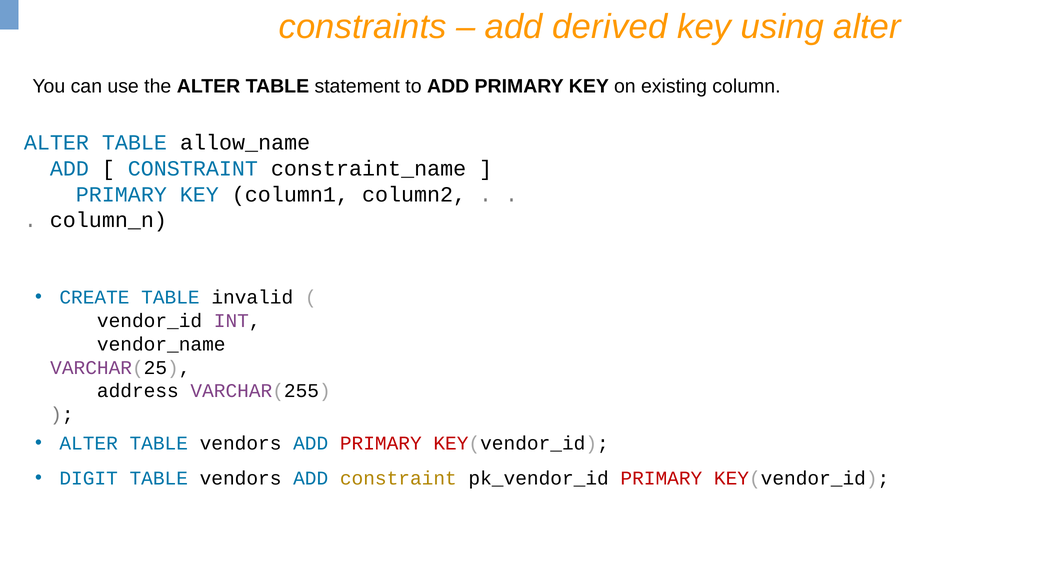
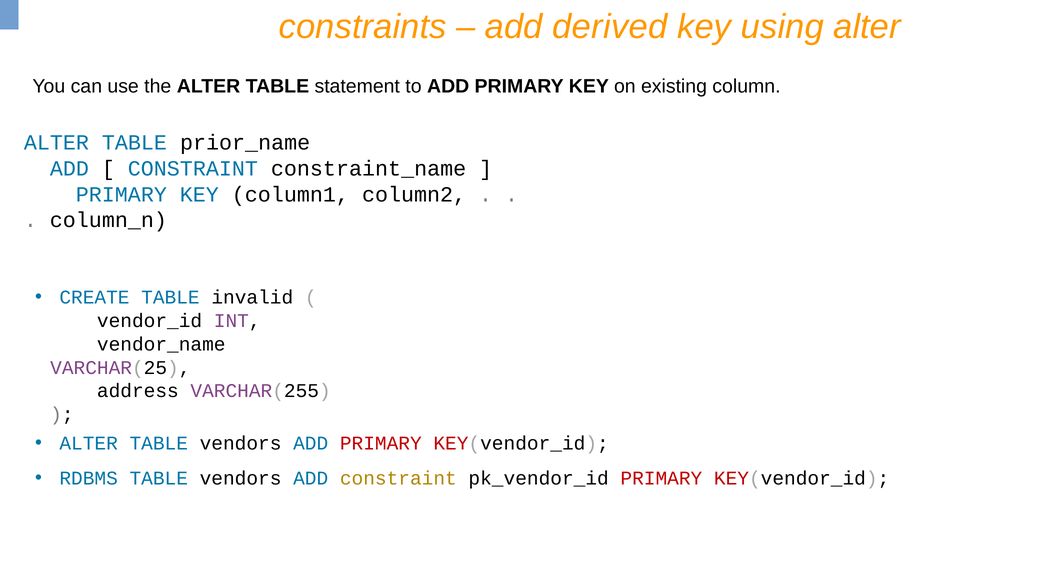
allow_name: allow_name -> prior_name
DIGIT: DIGIT -> RDBMS
